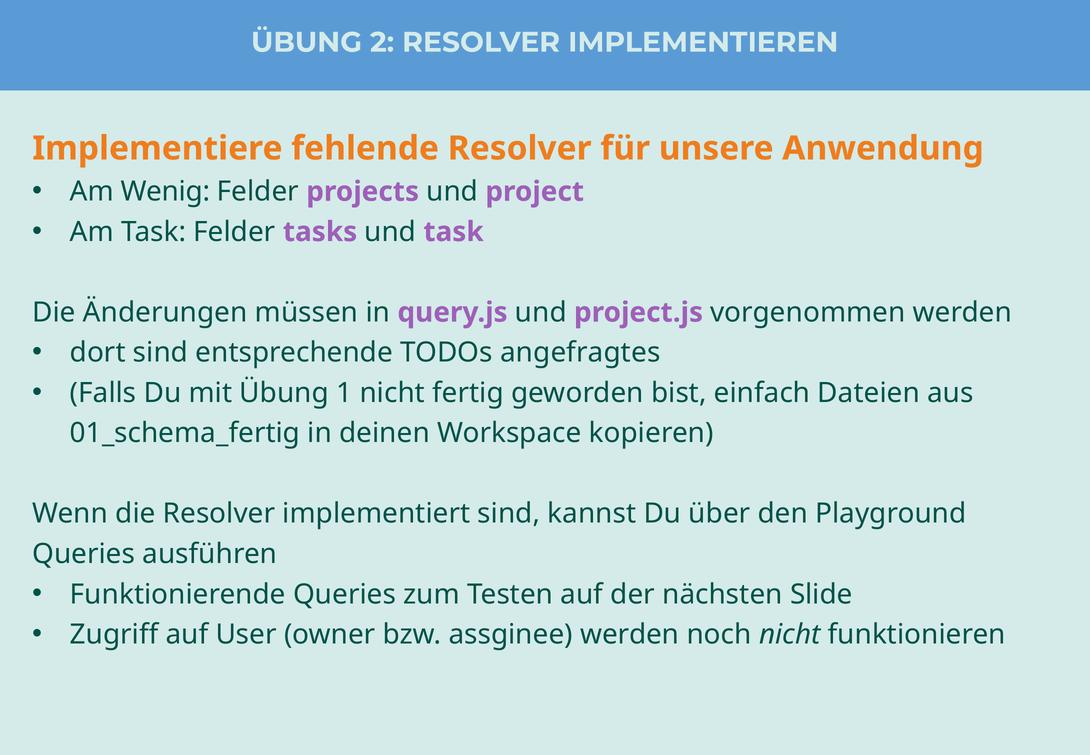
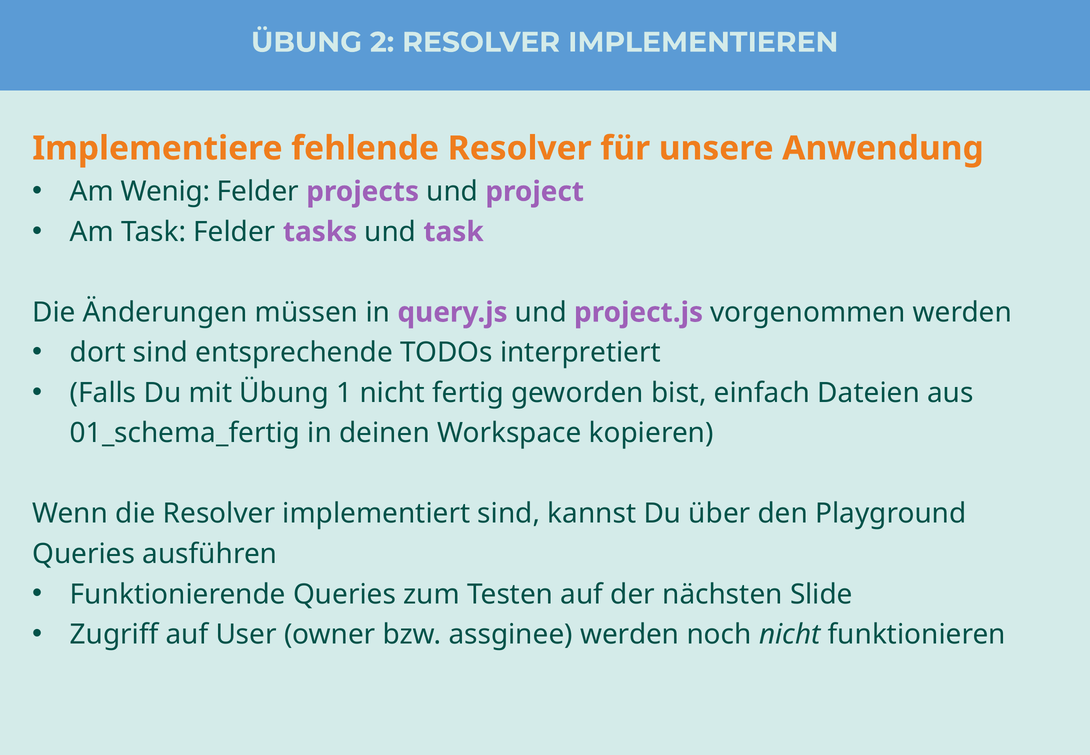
angefragtes: angefragtes -> interpretiert
